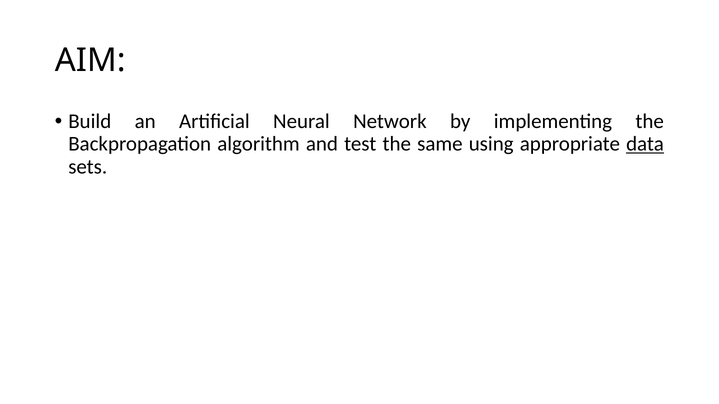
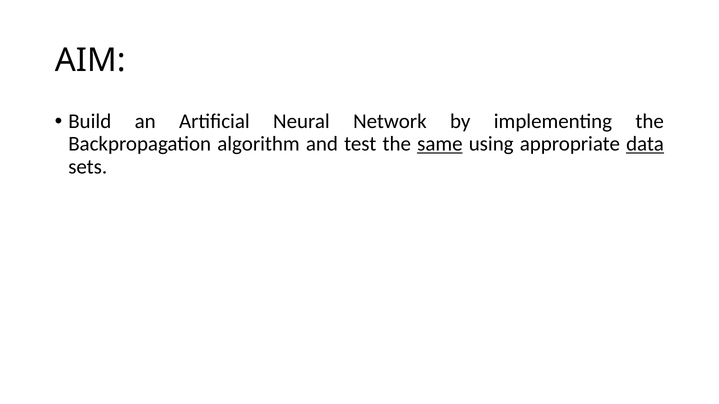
same underline: none -> present
